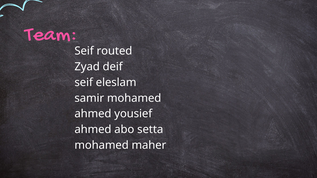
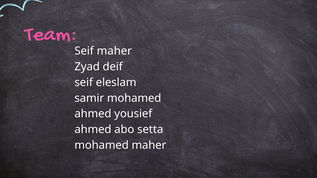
Seif routed: routed -> maher
